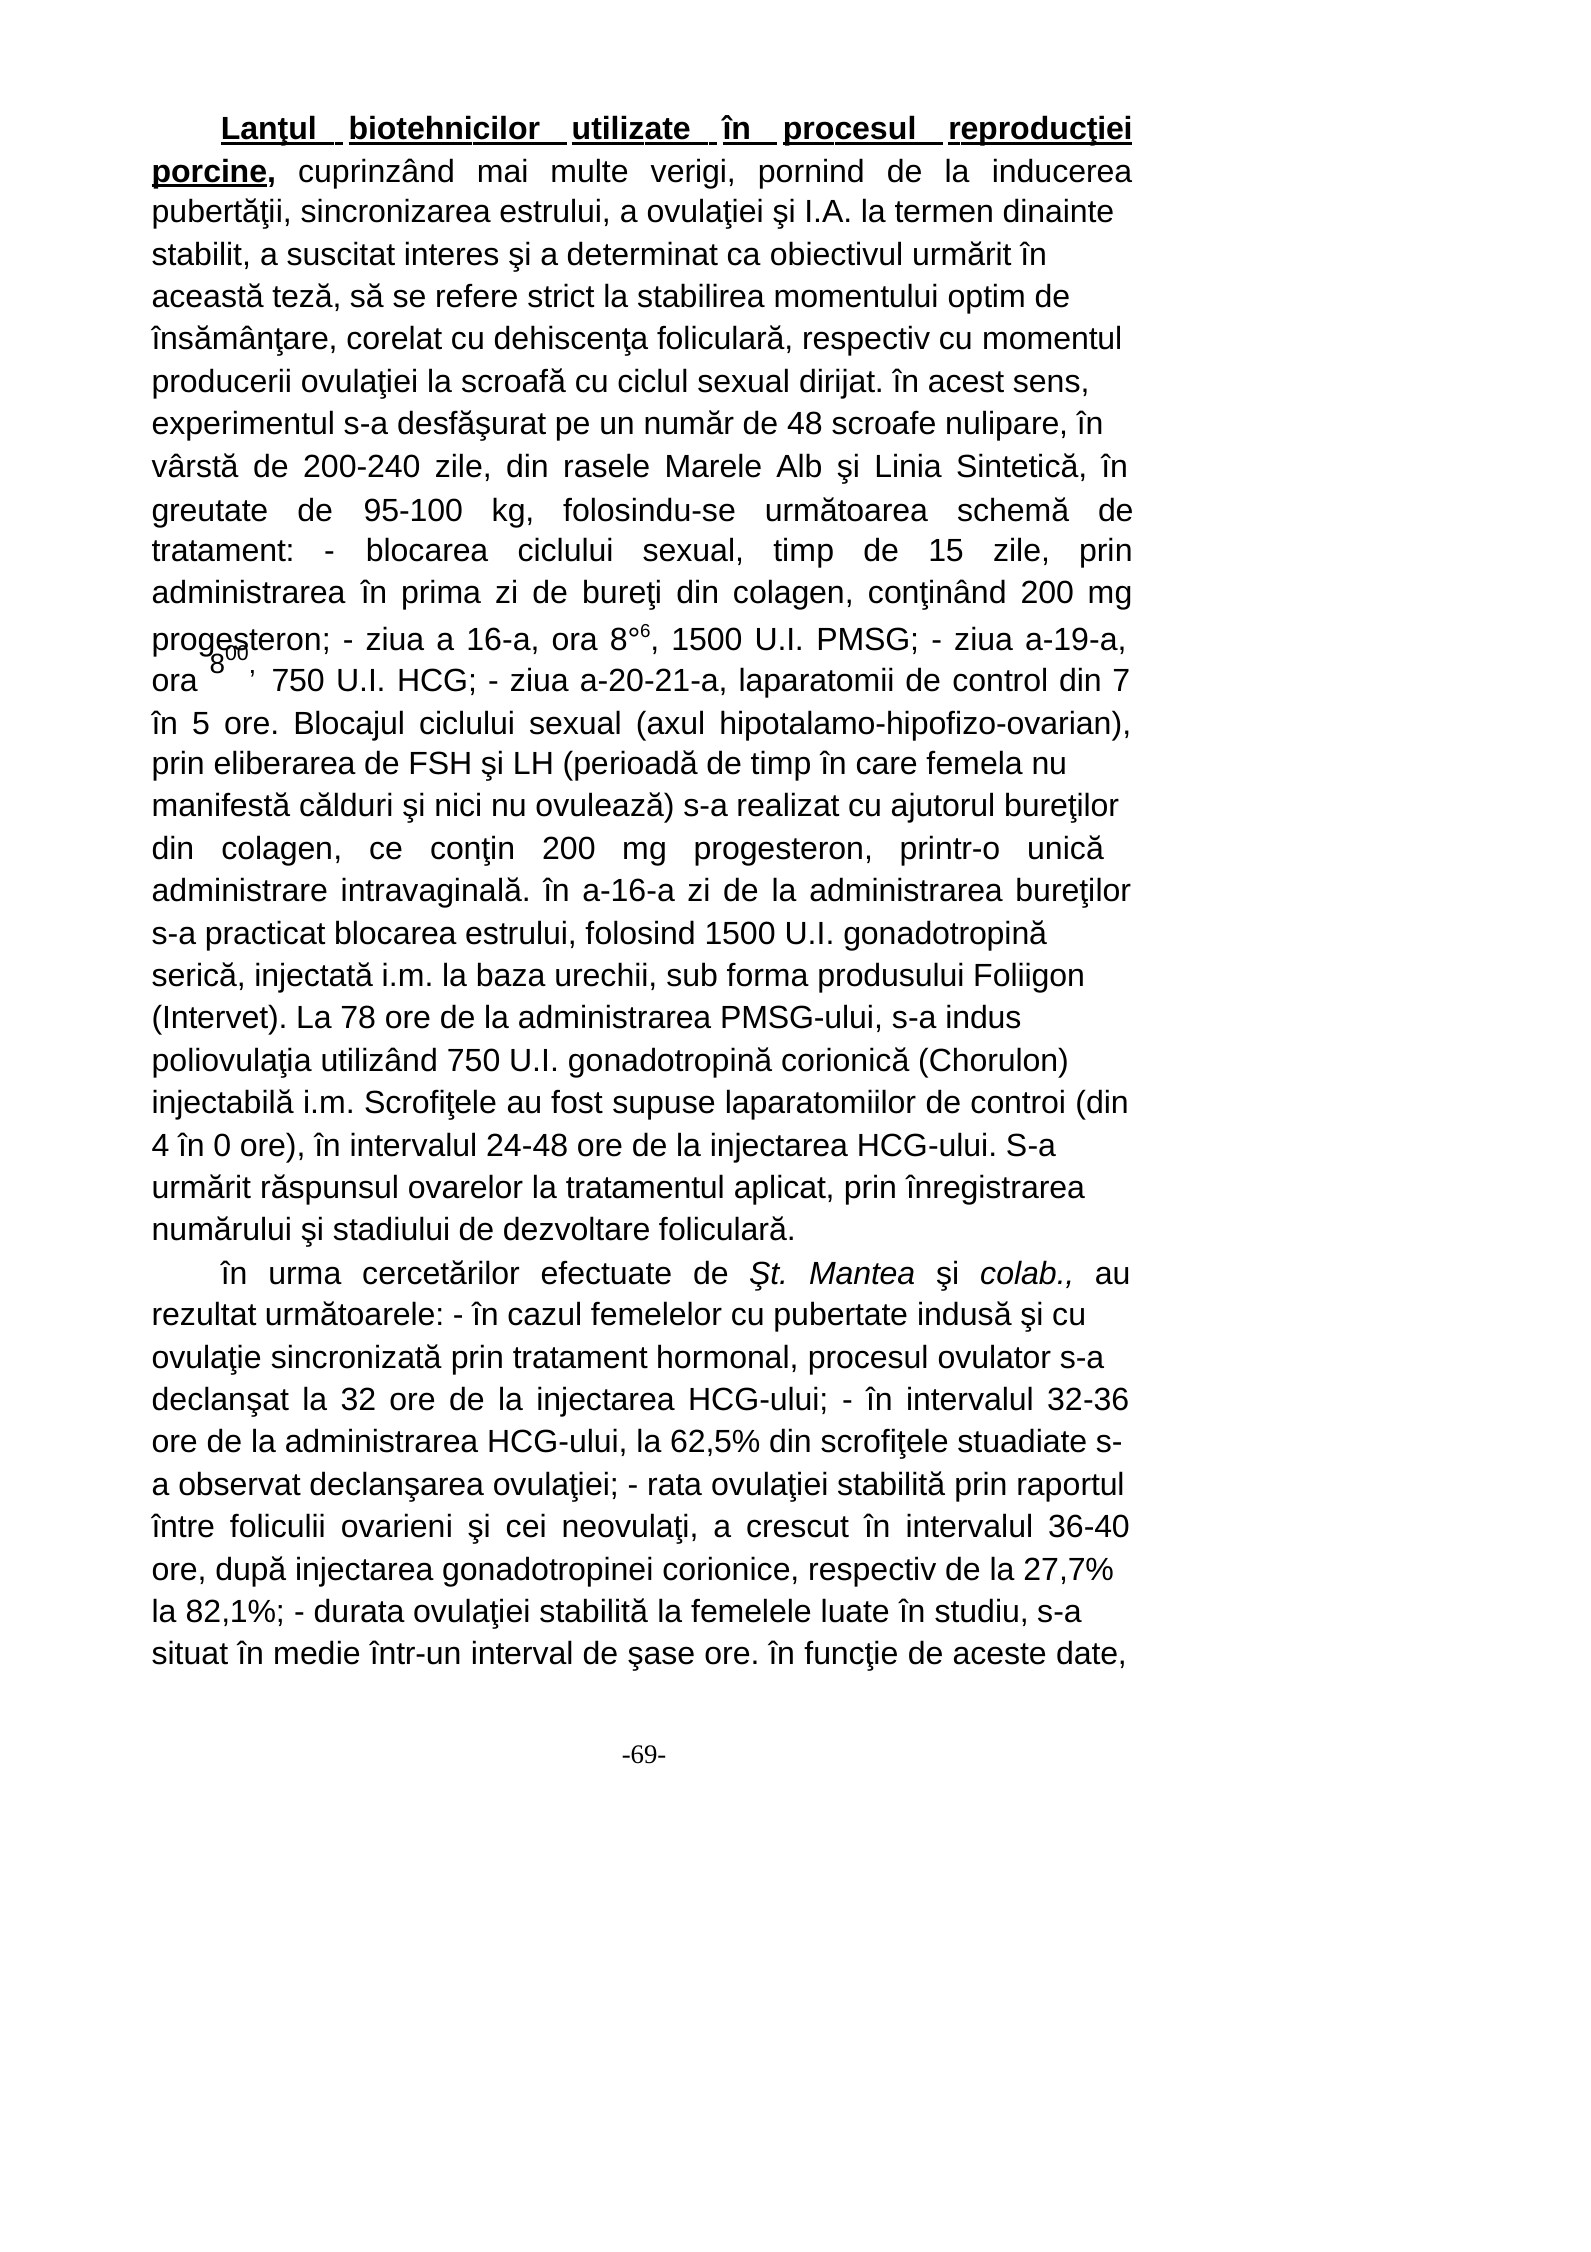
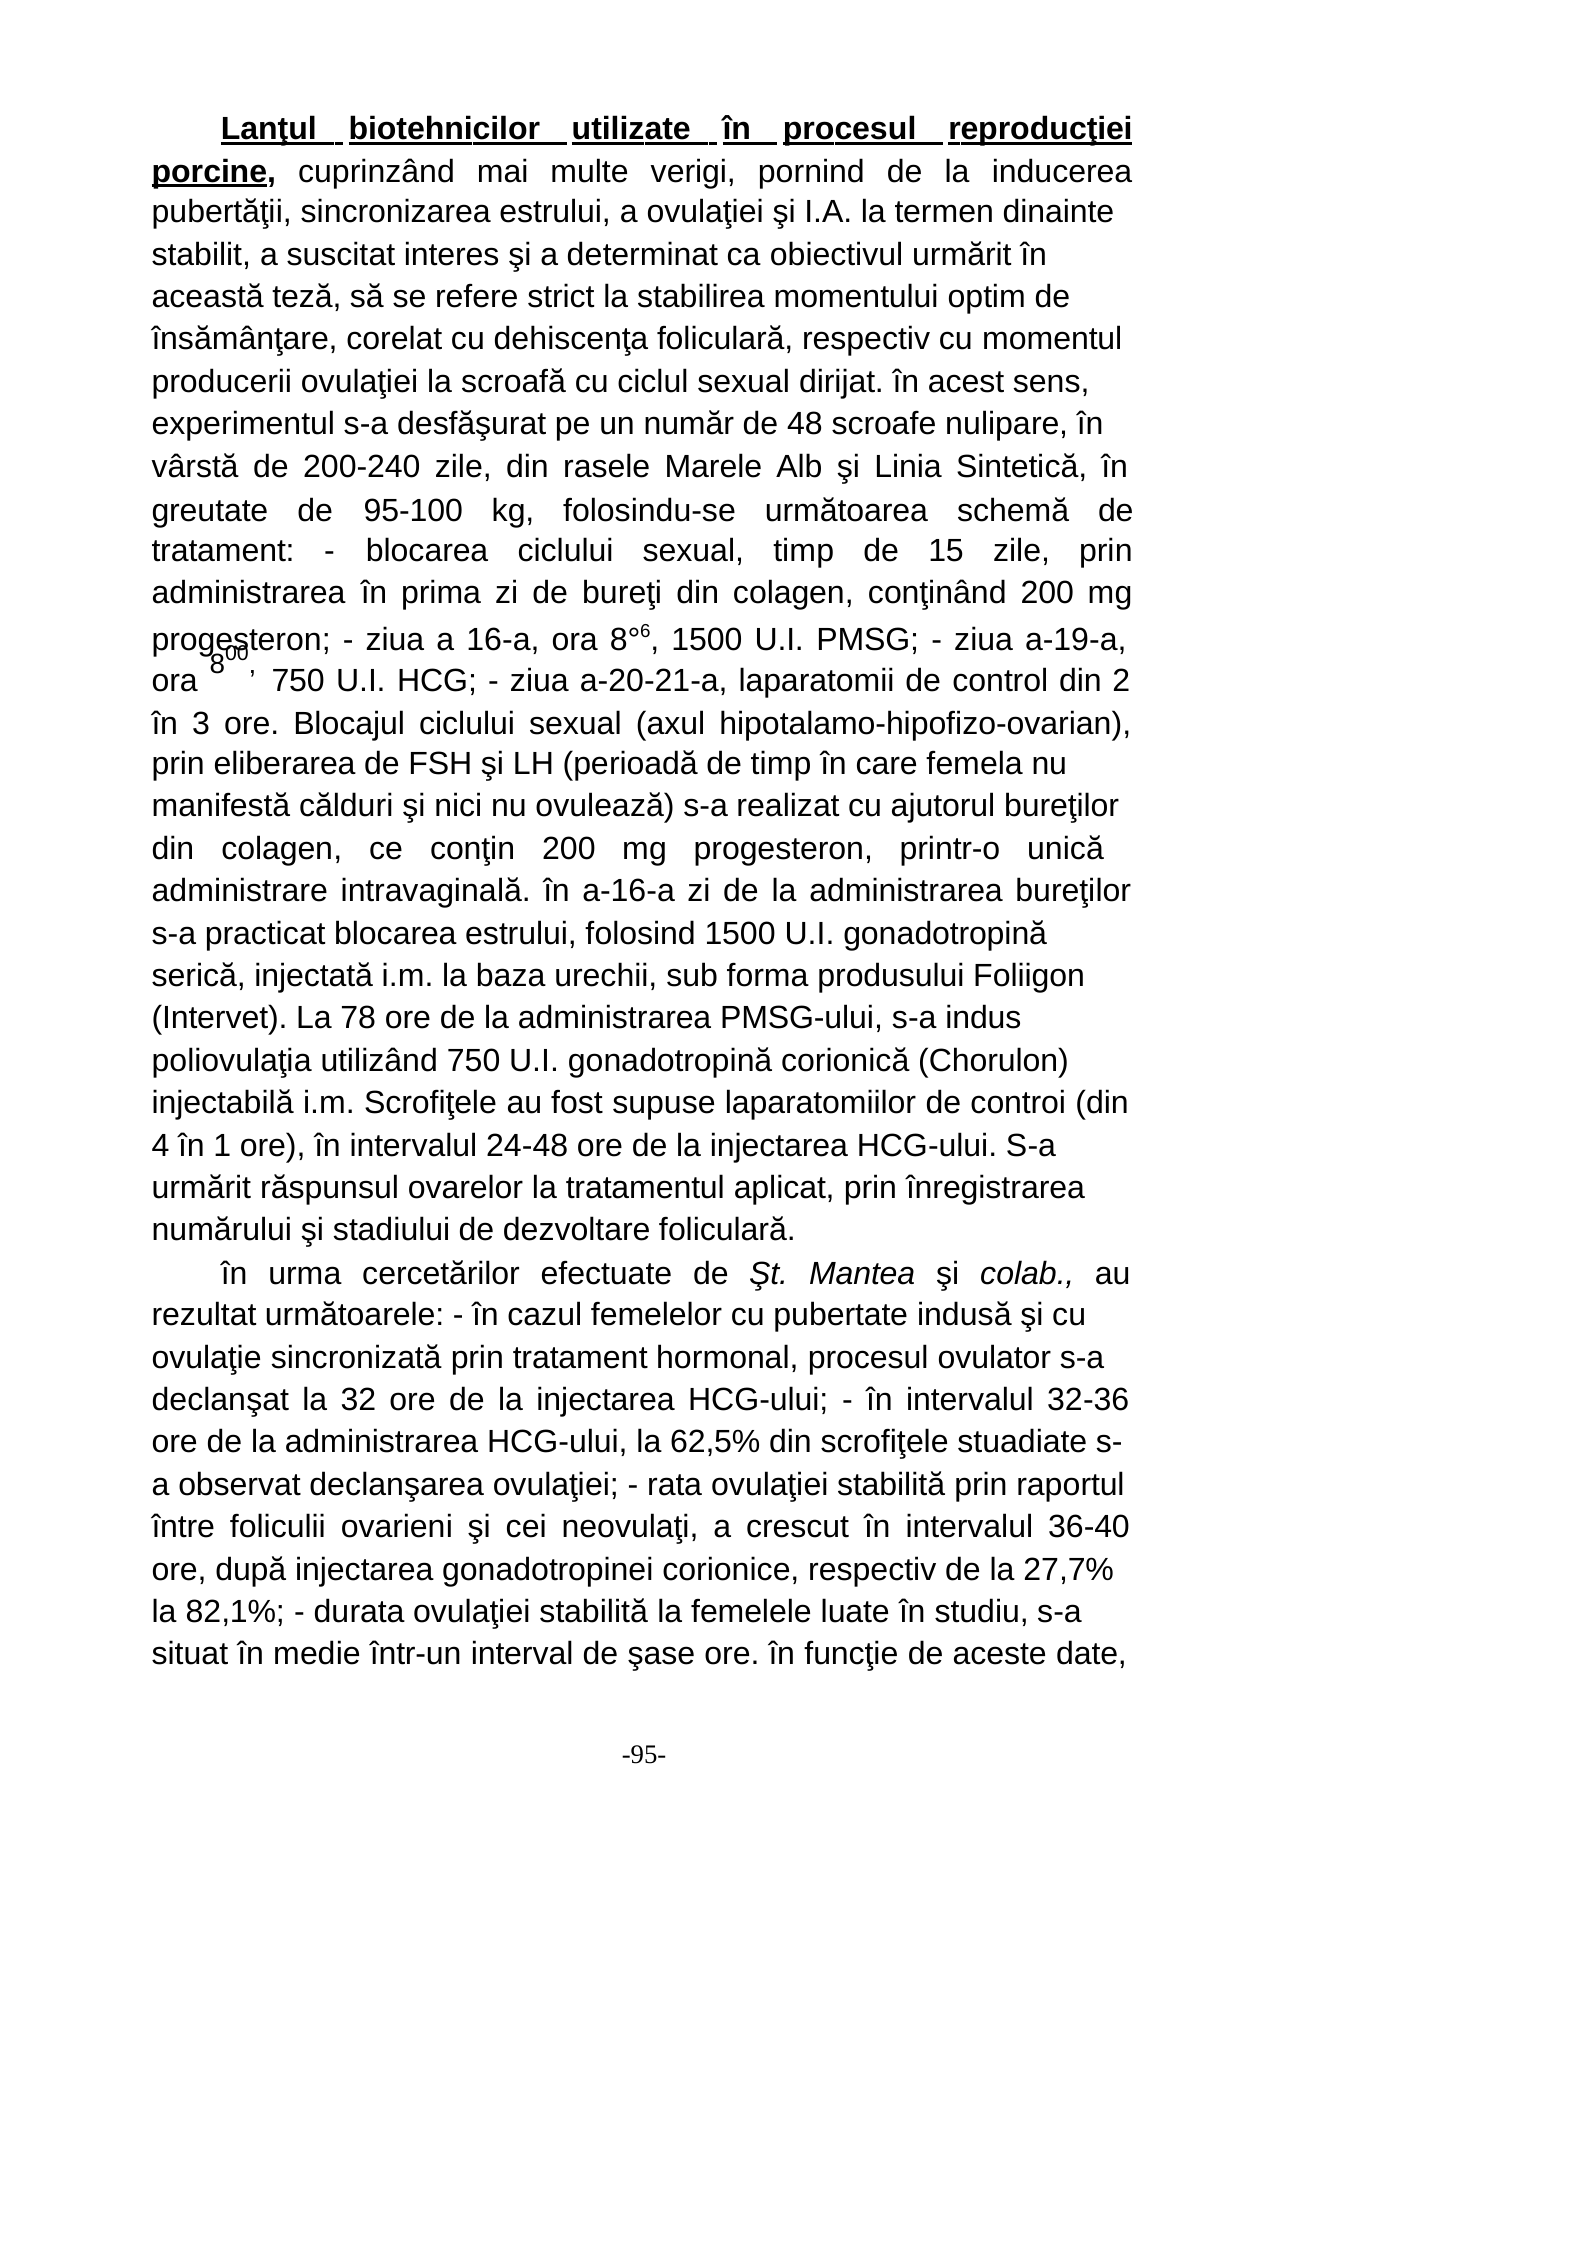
7: 7 -> 2
5: 5 -> 3
0: 0 -> 1
-69-: -69- -> -95-
